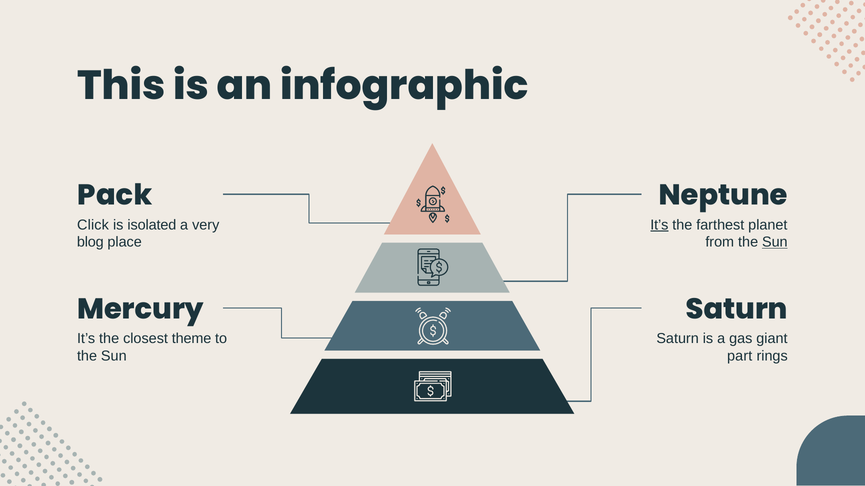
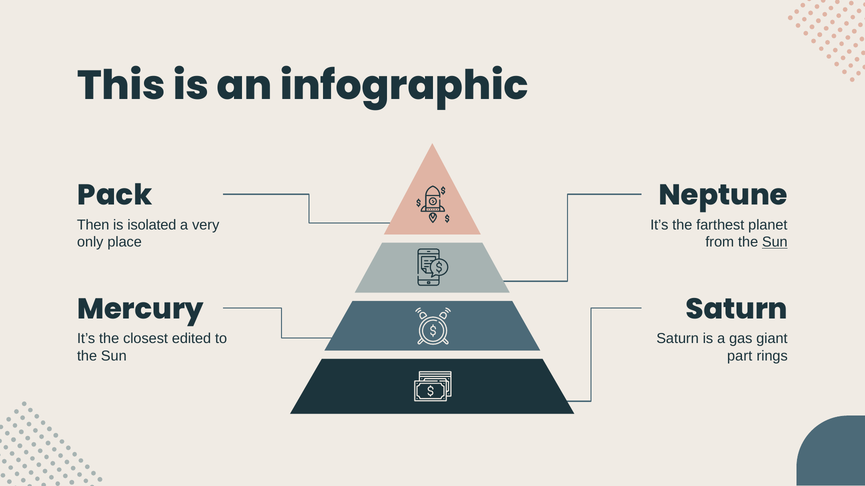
Click: Click -> Then
It’s at (659, 225) underline: present -> none
blog: blog -> only
theme: theme -> edited
